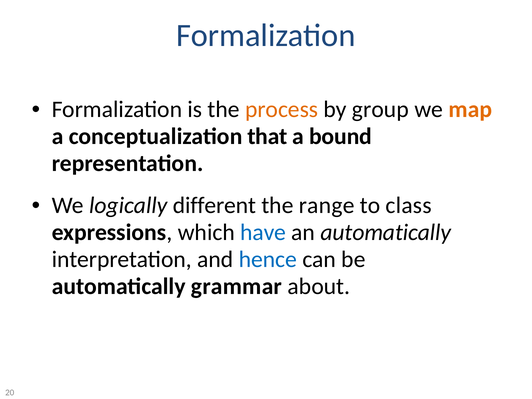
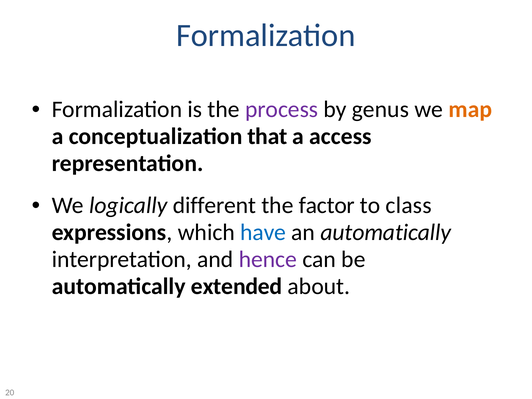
process colour: orange -> purple
group: group -> genus
bound: bound -> access
range: range -> factor
hence colour: blue -> purple
grammar: grammar -> extended
